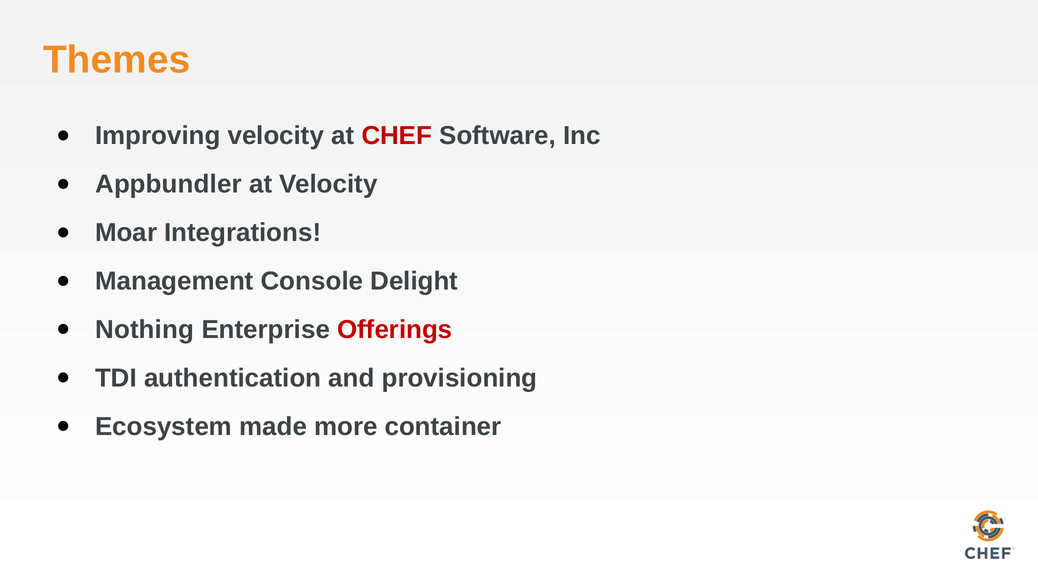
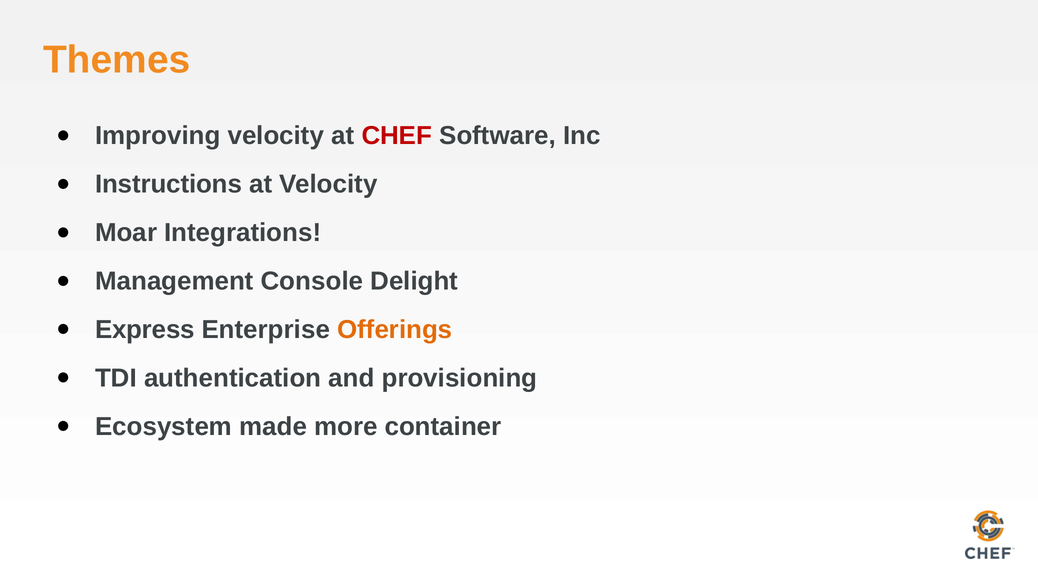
Appbundler: Appbundler -> Instructions
Nothing: Nothing -> Express
Offerings colour: red -> orange
